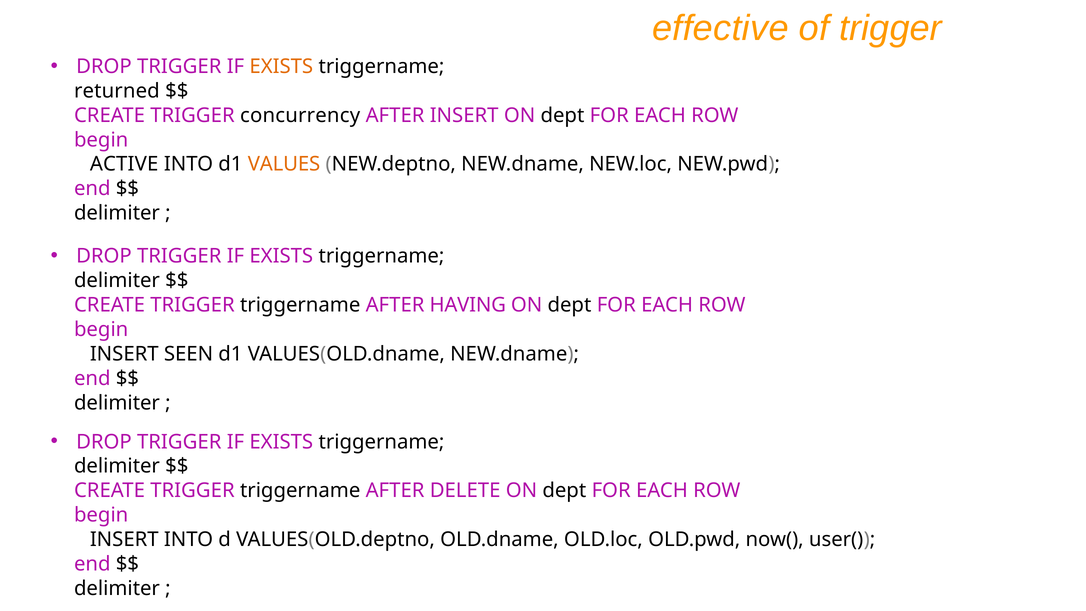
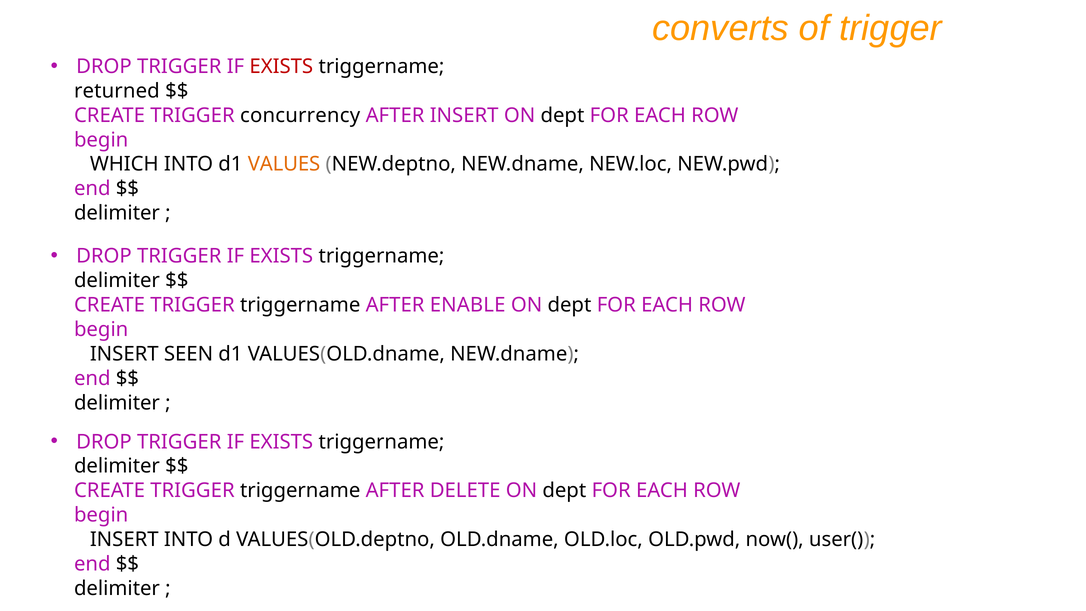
effective: effective -> converts
EXISTS at (281, 66) colour: orange -> red
ACTIVE: ACTIVE -> WHICH
HAVING: HAVING -> ENABLE
